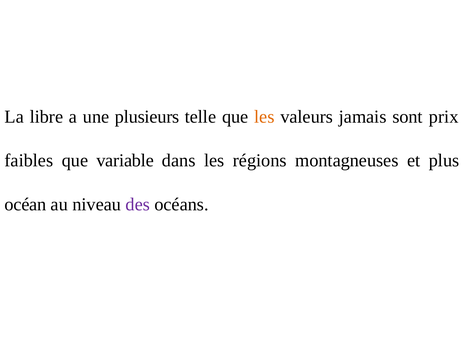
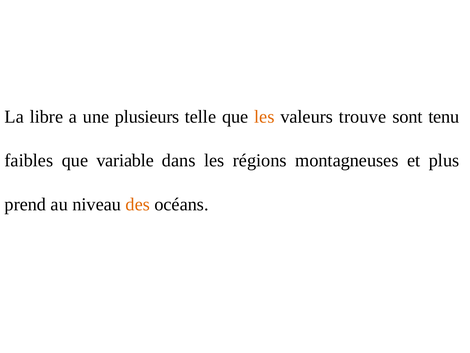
jamais: jamais -> trouve
prix: prix -> tenu
océan: océan -> prend
des colour: purple -> orange
